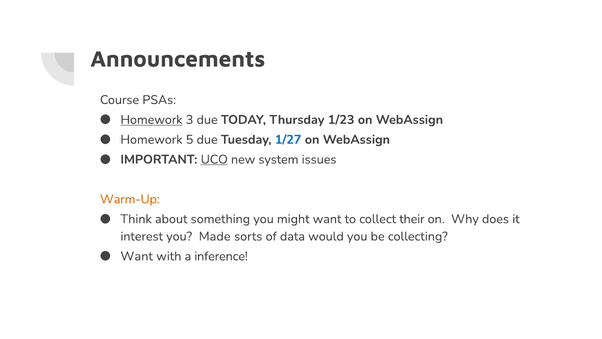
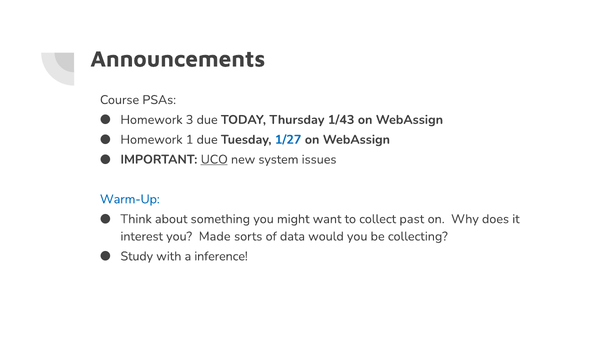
Homework at (152, 120) underline: present -> none
1/23: 1/23 -> 1/43
5: 5 -> 1
Warm-Up colour: orange -> blue
their: their -> past
Want at (137, 256): Want -> Study
